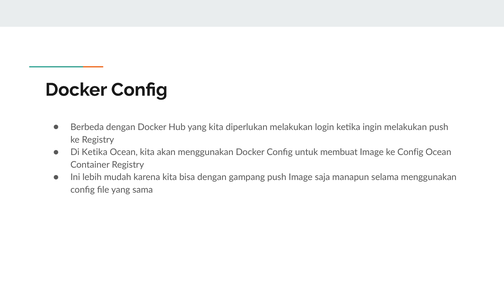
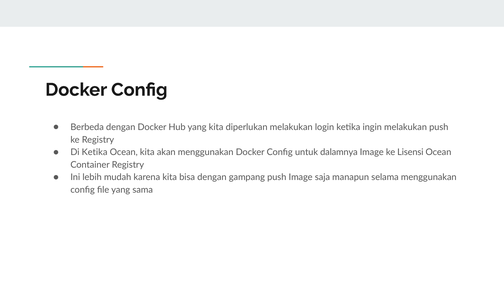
membuat: membuat -> dalamnya
ke Config: Config -> Lisensi
